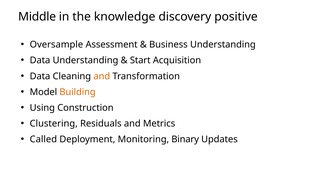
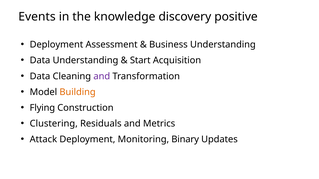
Middle: Middle -> Events
Oversample at (56, 45): Oversample -> Deployment
and at (102, 76) colour: orange -> purple
Using: Using -> Flying
Called: Called -> Attack
